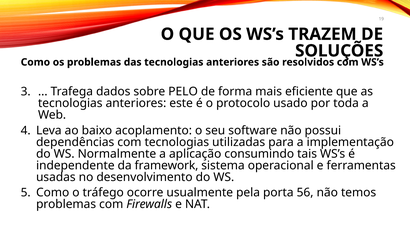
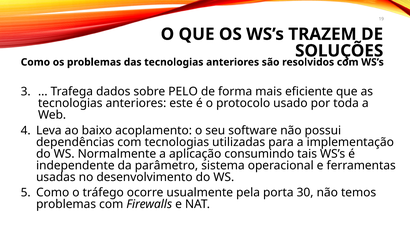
framework: framework -> parâmetro
56: 56 -> 30
